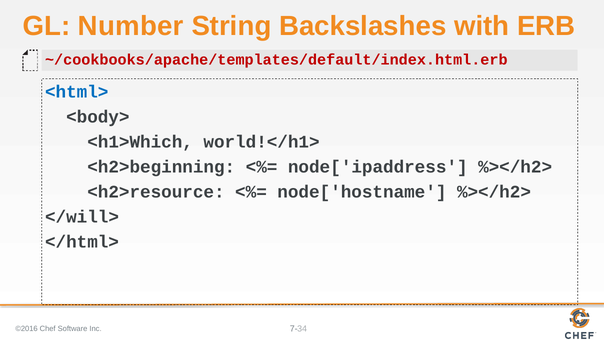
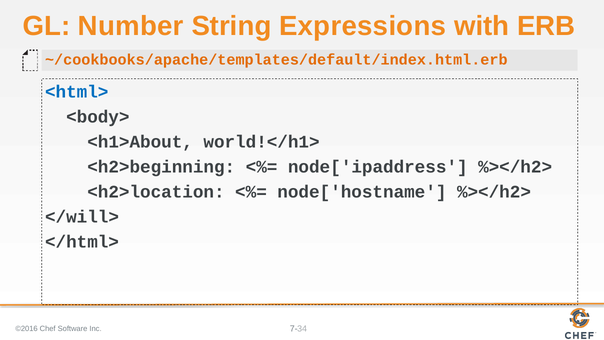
Backslashes: Backslashes -> Expressions
~/cookbooks/apache/templates/default/index.html.erb colour: red -> orange
<h1>Which: <h1>Which -> <h1>About
<h2>resource: <h2>resource -> <h2>location
